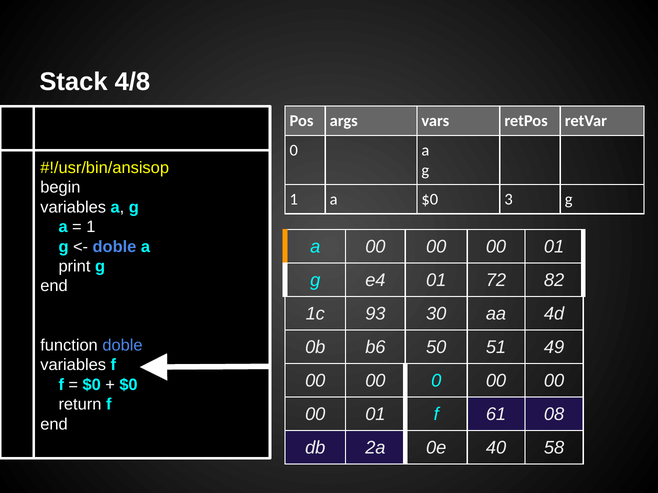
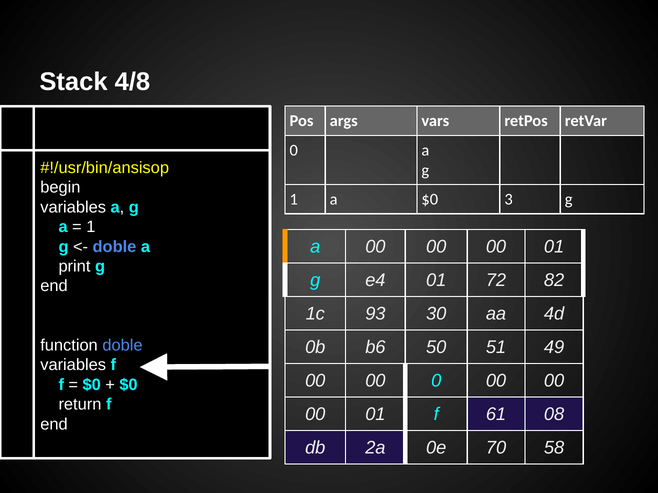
40: 40 -> 70
